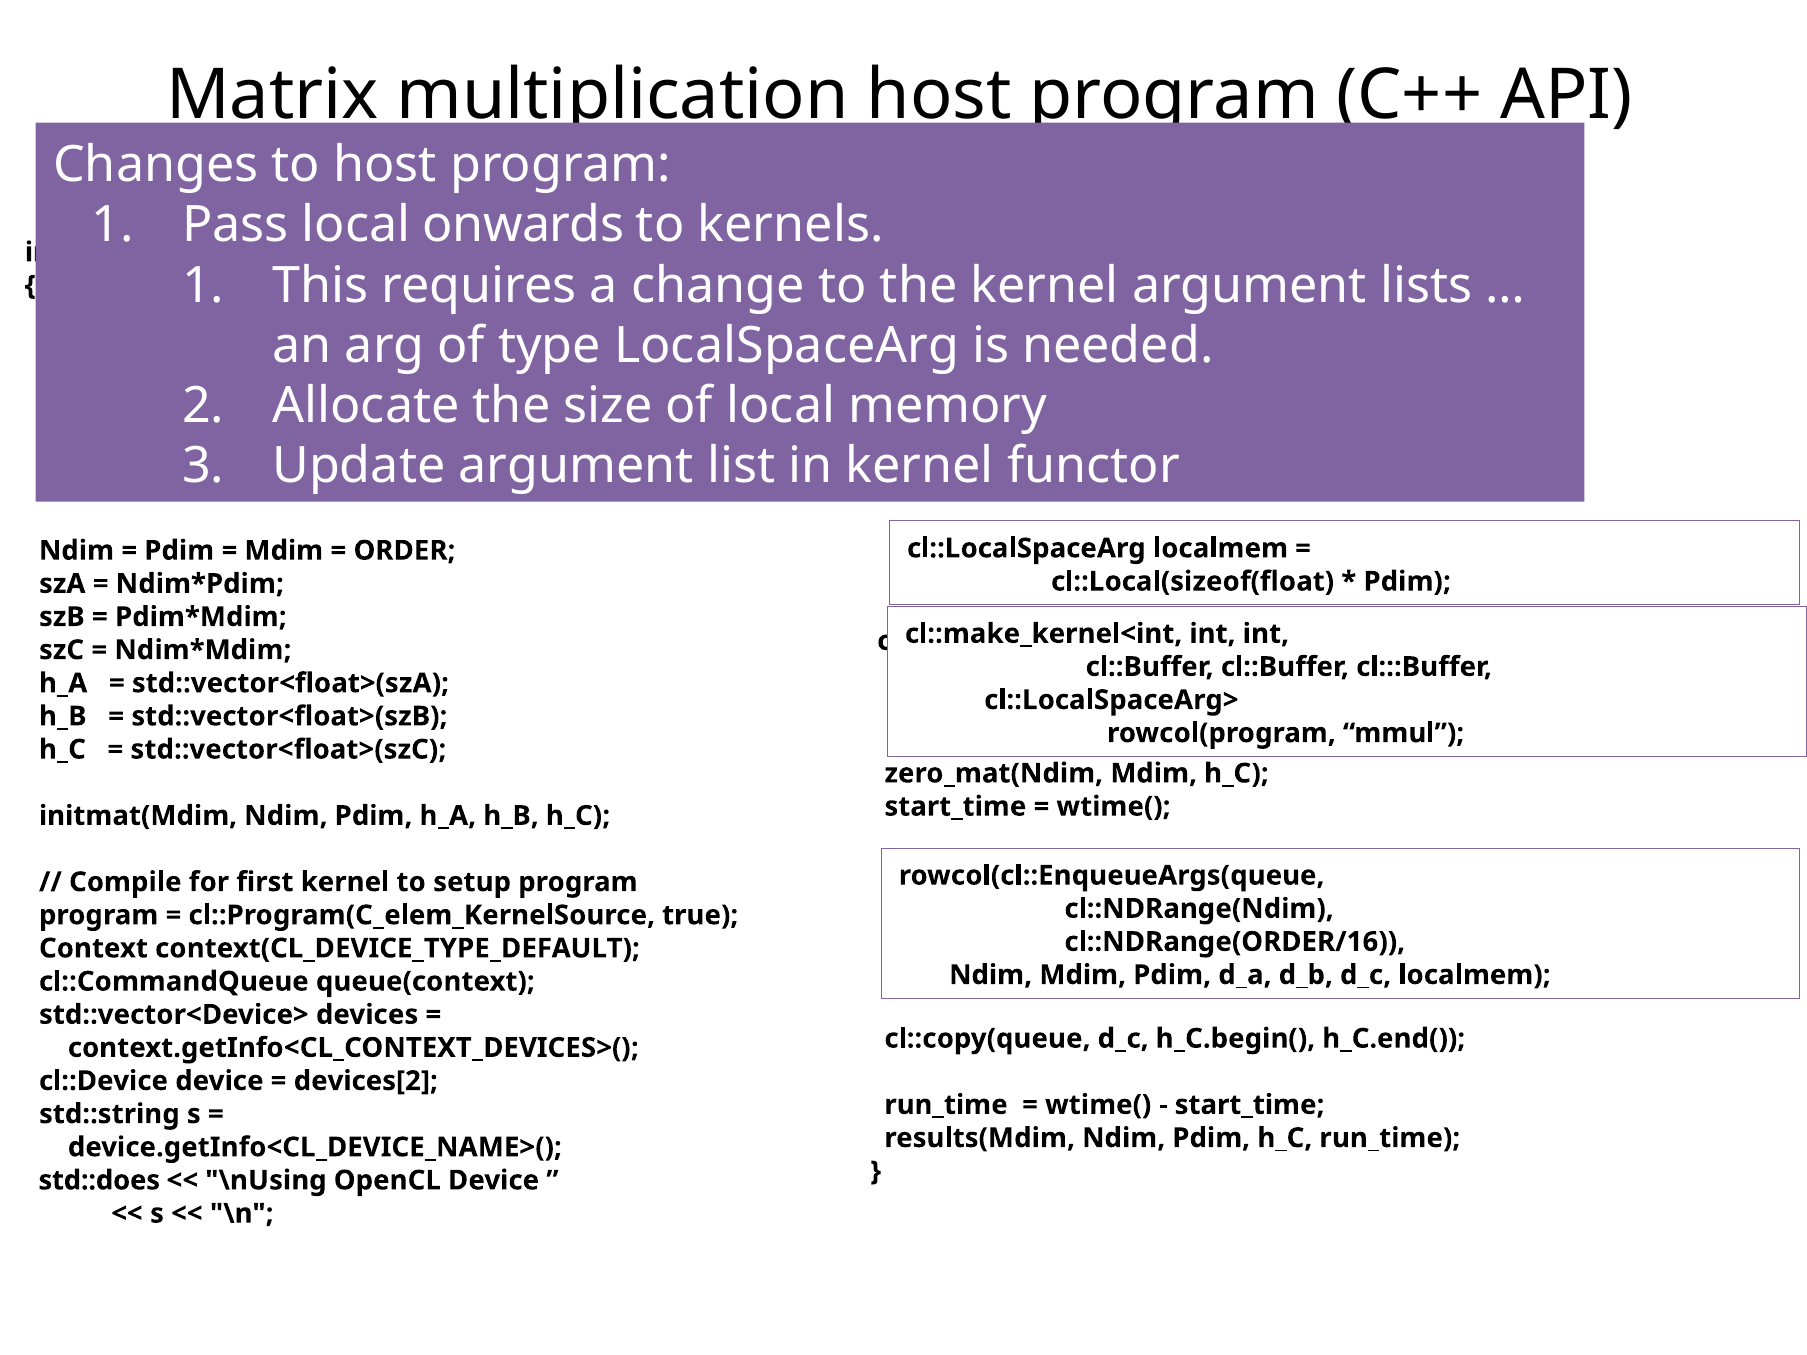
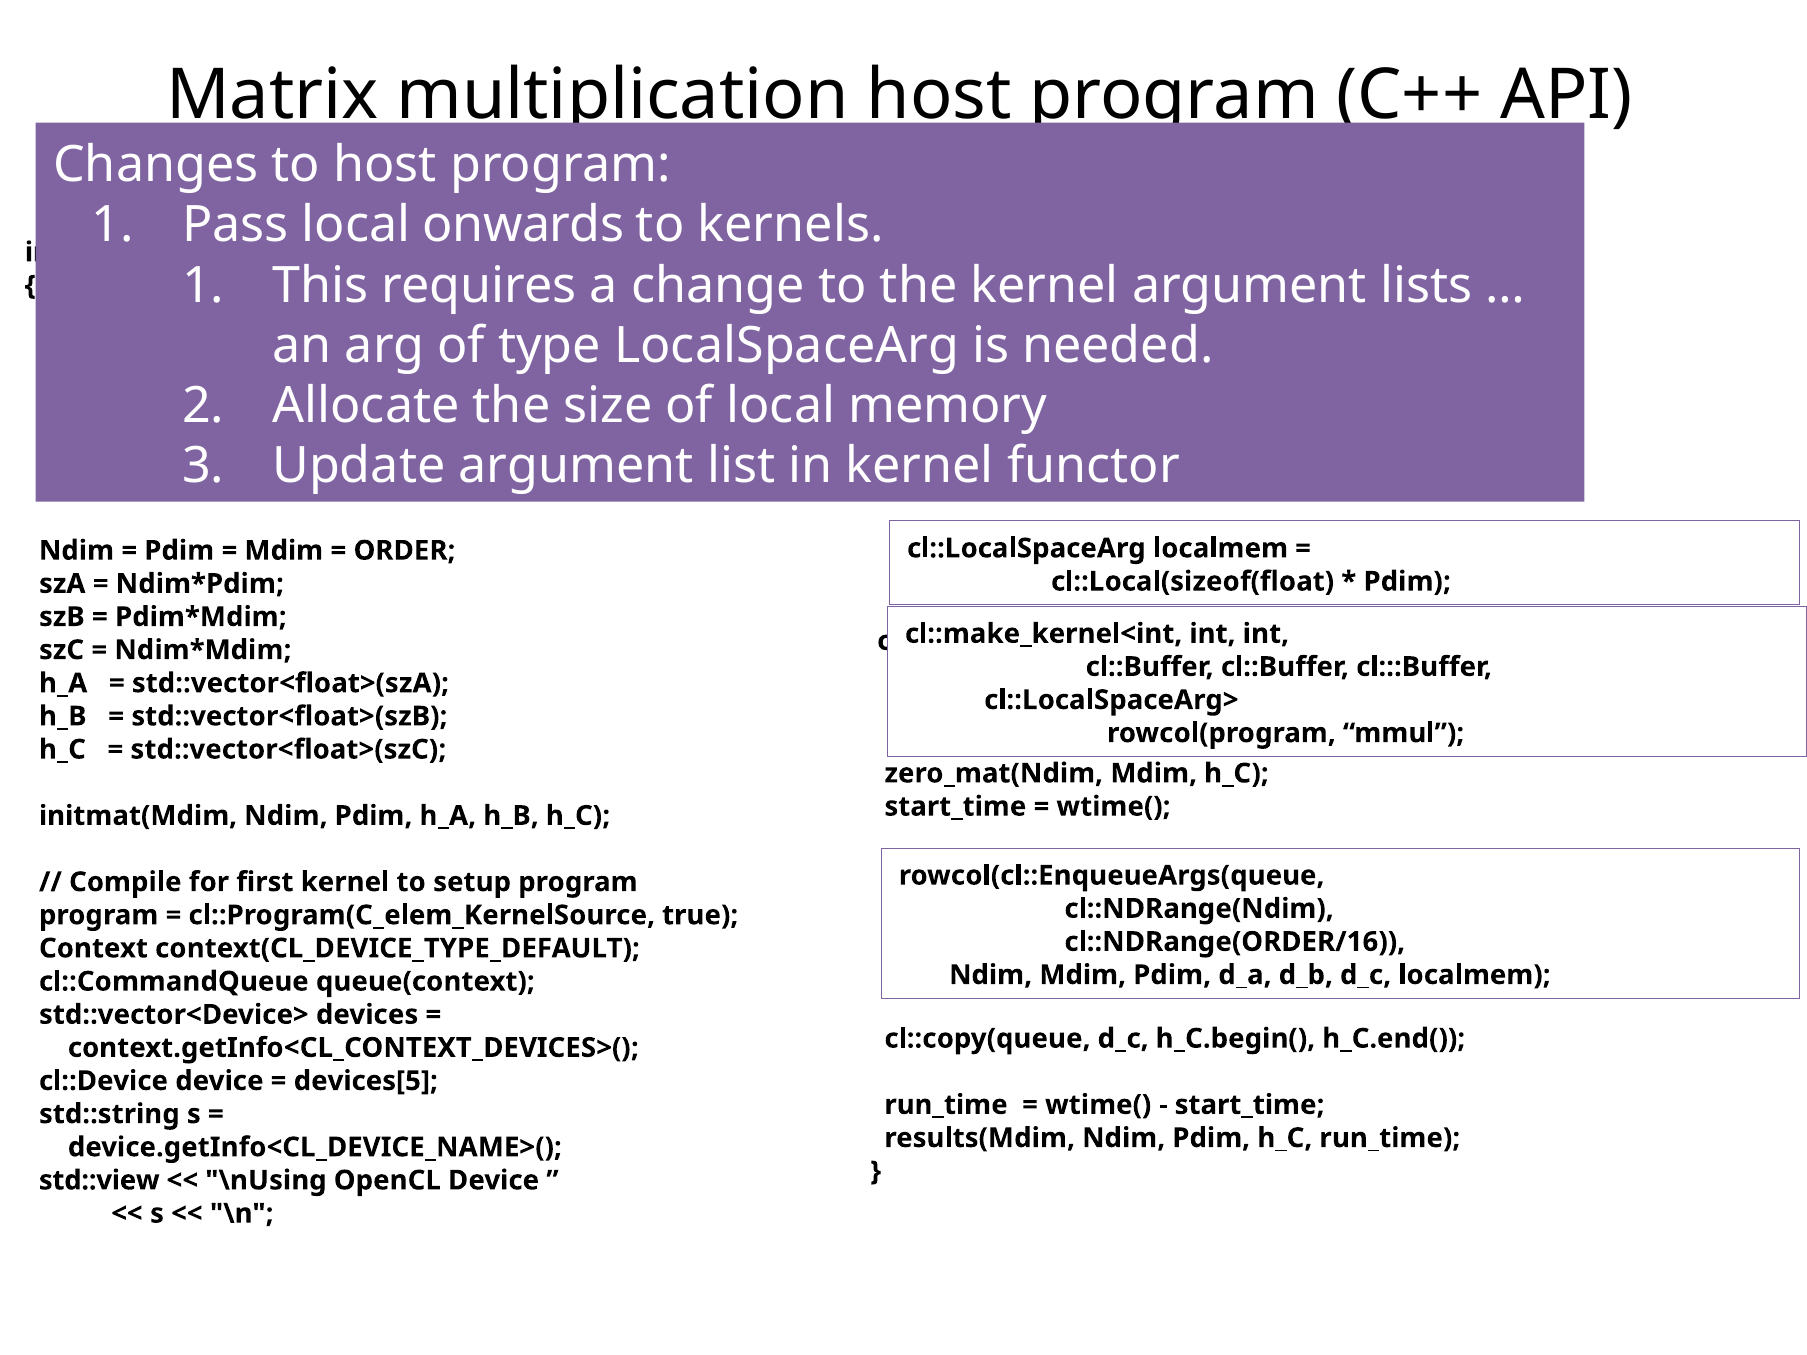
devices[2: devices[2 -> devices[5
std::does: std::does -> std::view
